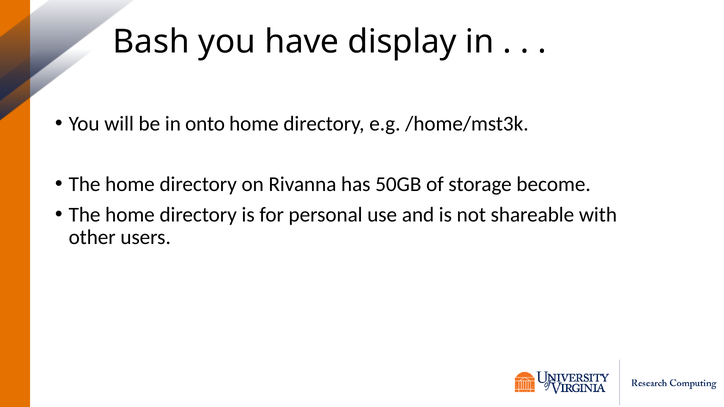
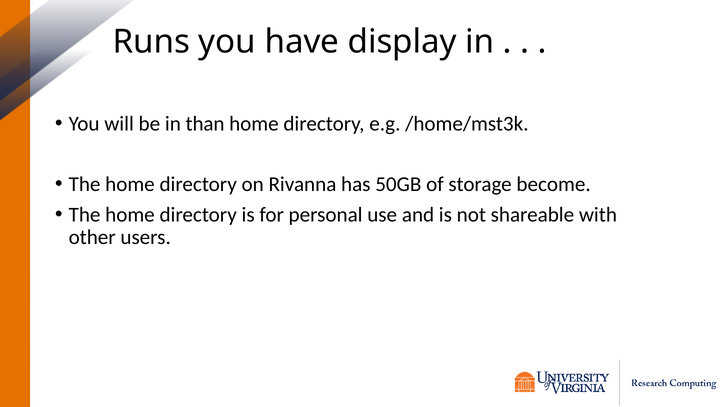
Bash: Bash -> Runs
onto: onto -> than
